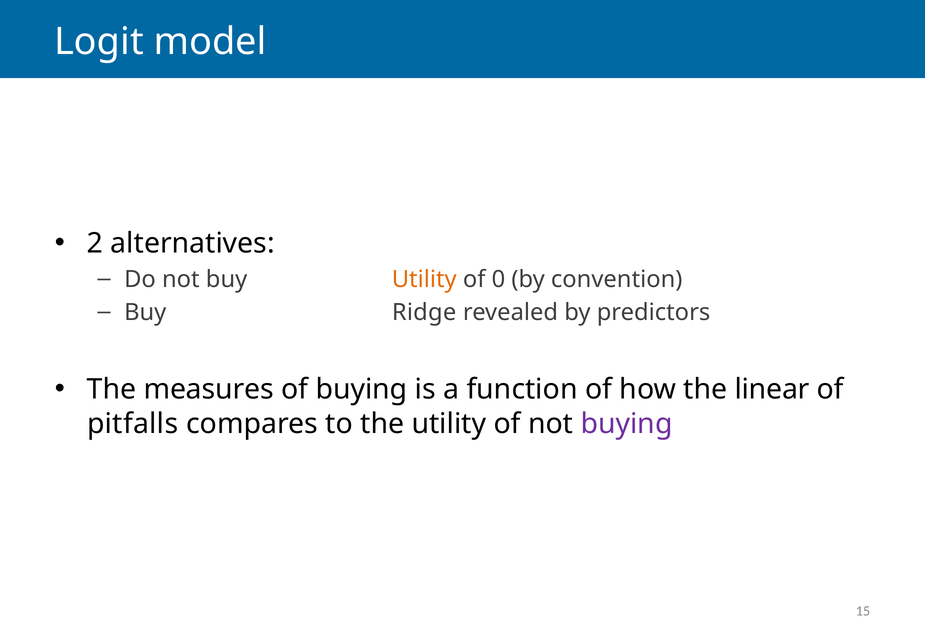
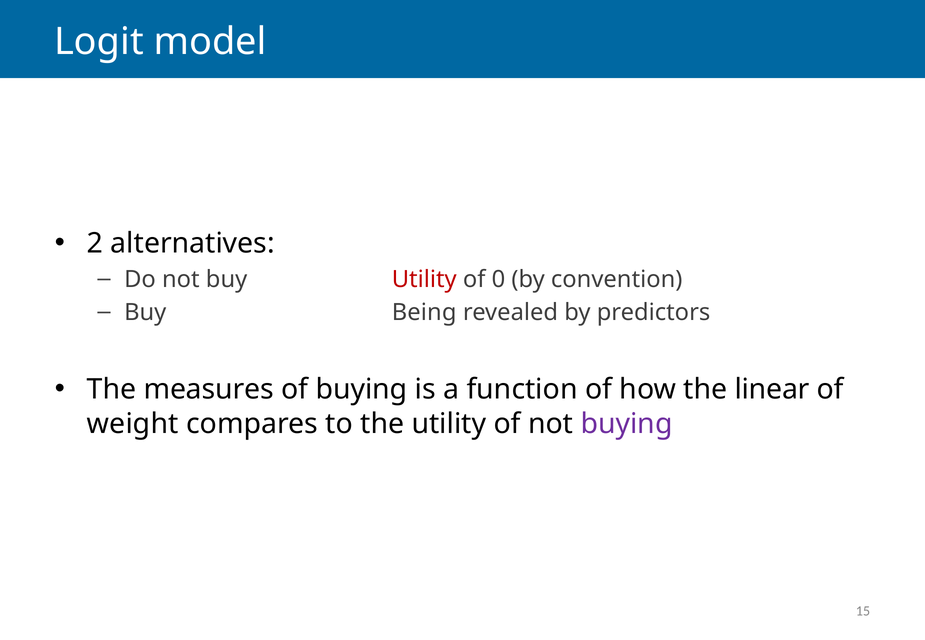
Utility at (424, 279) colour: orange -> red
Ridge: Ridge -> Being
pitfalls: pitfalls -> weight
